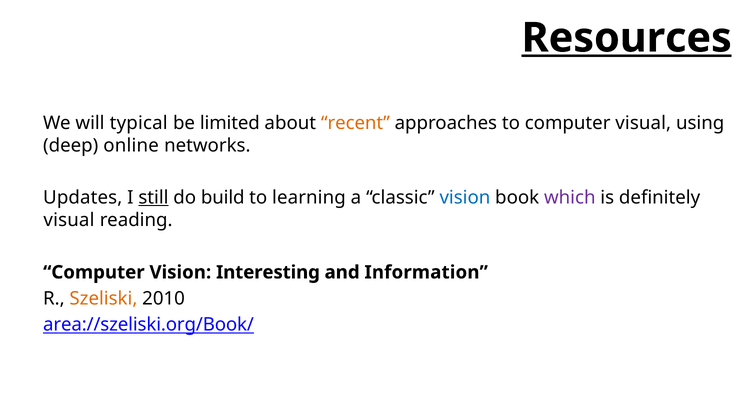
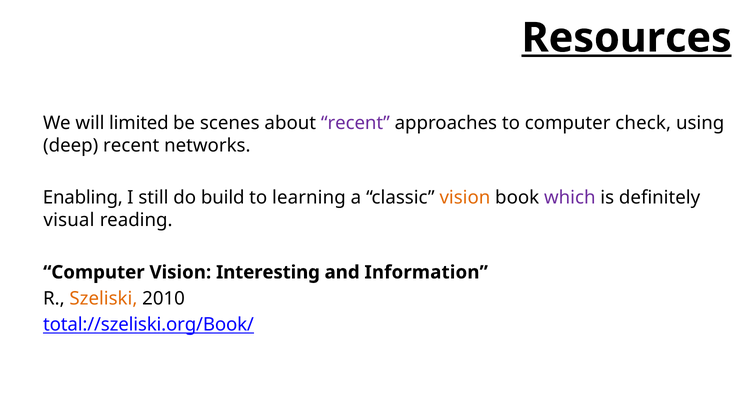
typical: typical -> limited
limited: limited -> scenes
recent at (355, 123) colour: orange -> purple
computer visual: visual -> check
deep online: online -> recent
Updates: Updates -> Enabling
still underline: present -> none
vision at (465, 198) colour: blue -> orange
area://szeliski.org/Book/: area://szeliski.org/Book/ -> total://szeliski.org/Book/
